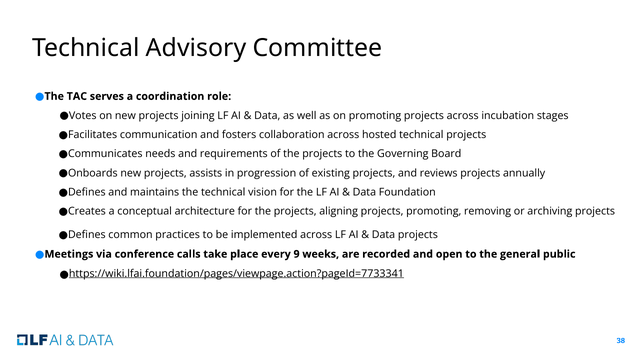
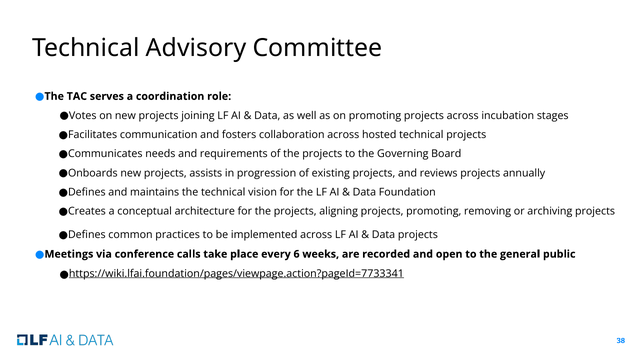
9: 9 -> 6
